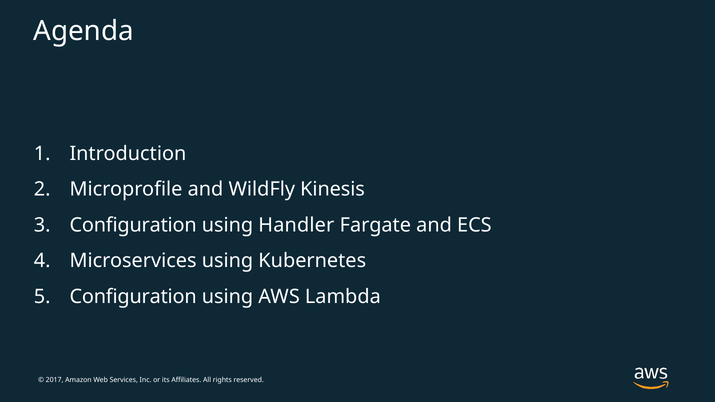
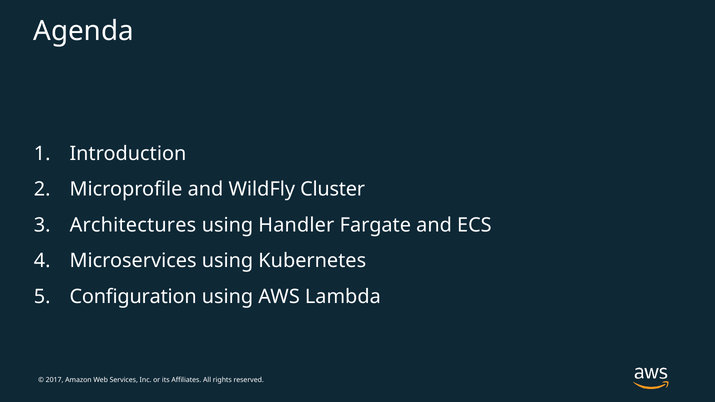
Kinesis: Kinesis -> Cluster
Configuration at (133, 225): Configuration -> Architectures
